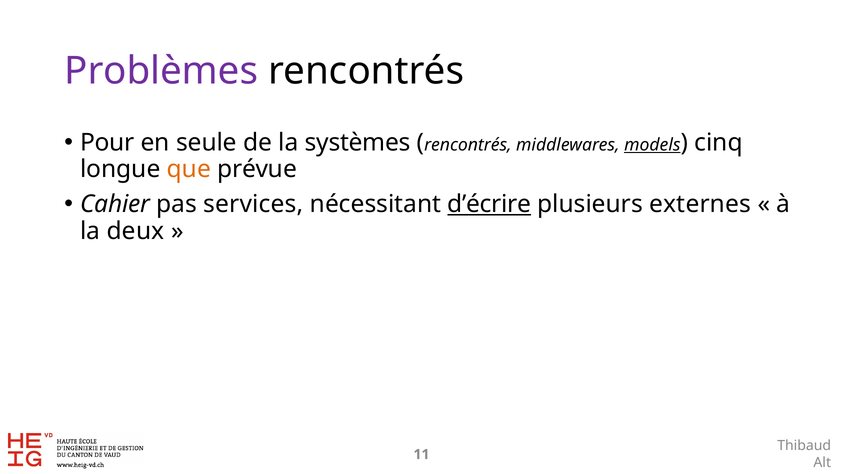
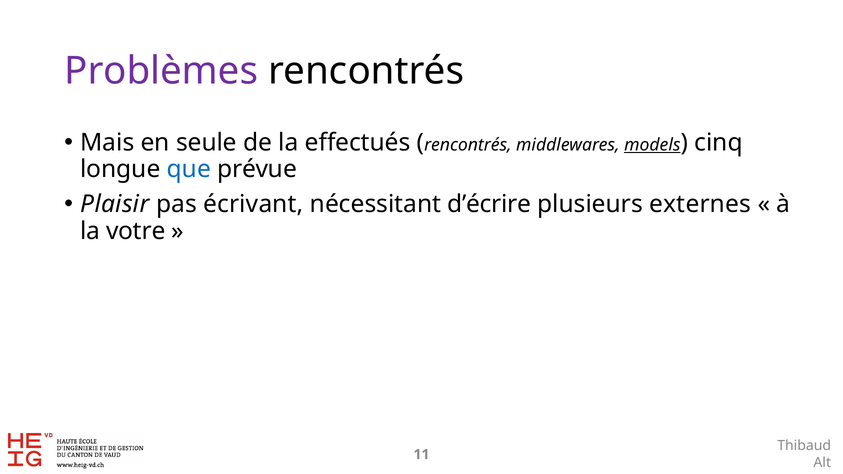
Pour: Pour -> Mais
systèmes: systèmes -> effectués
que colour: orange -> blue
Cahier: Cahier -> Plaisir
services: services -> écrivant
d’écrire underline: present -> none
deux: deux -> votre
